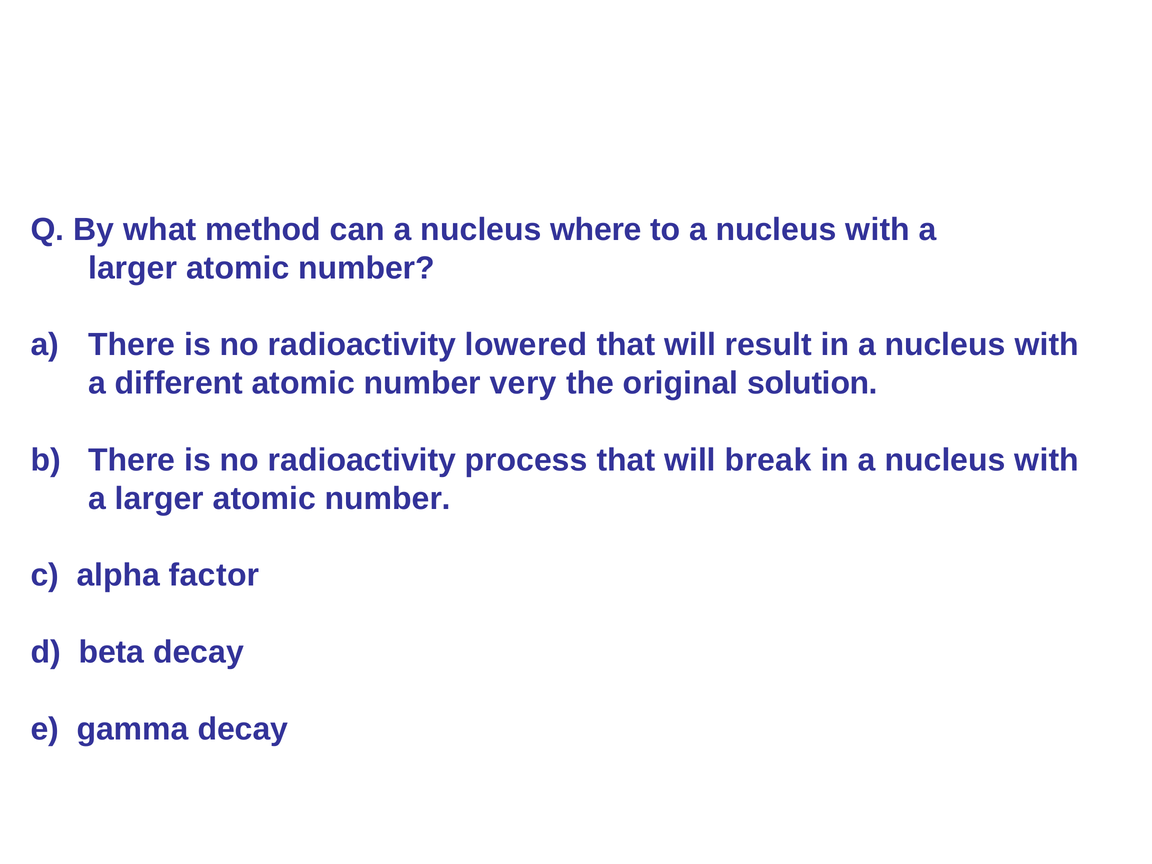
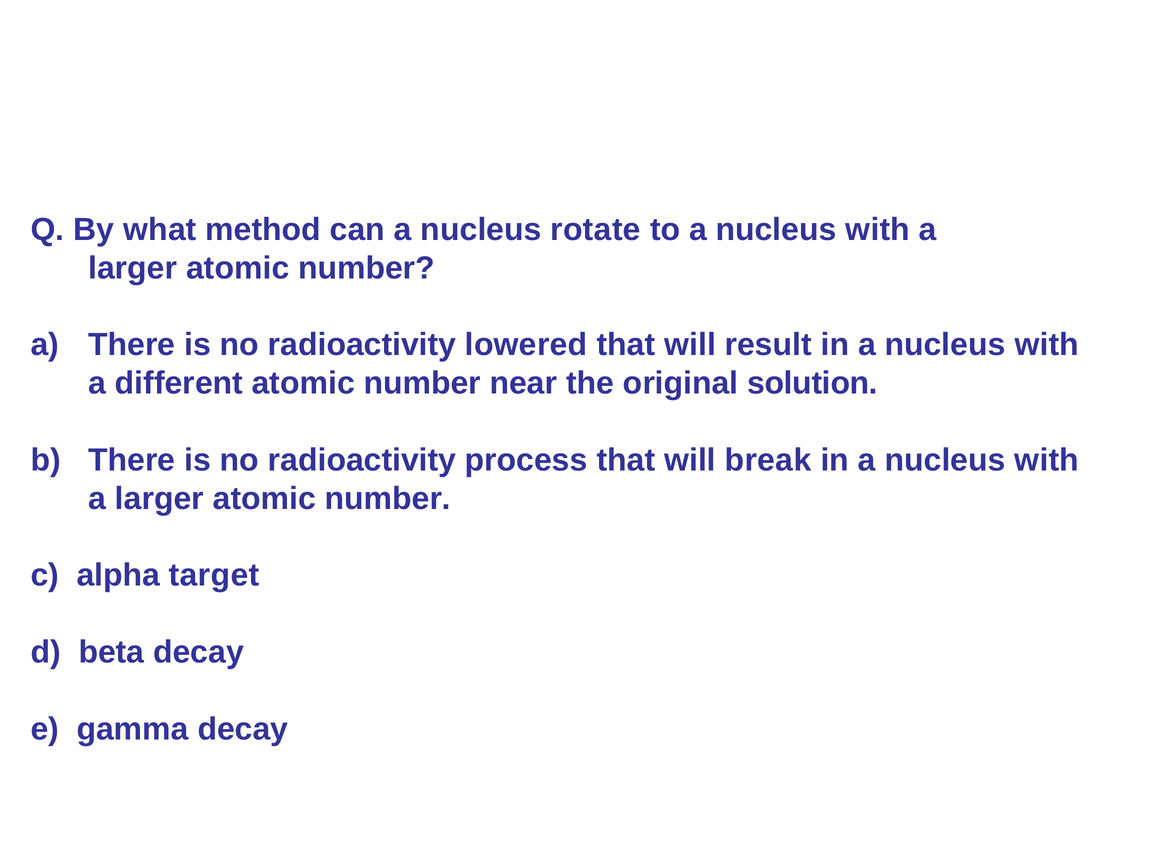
where: where -> rotate
very: very -> near
factor: factor -> target
